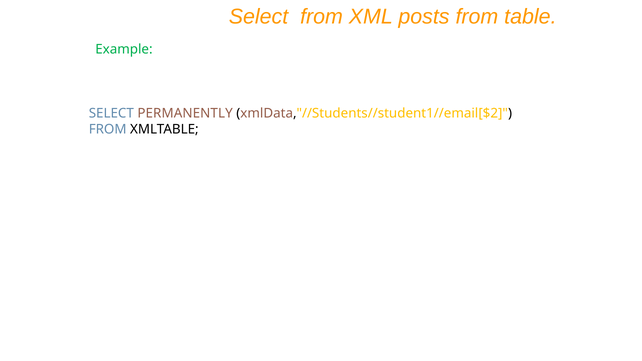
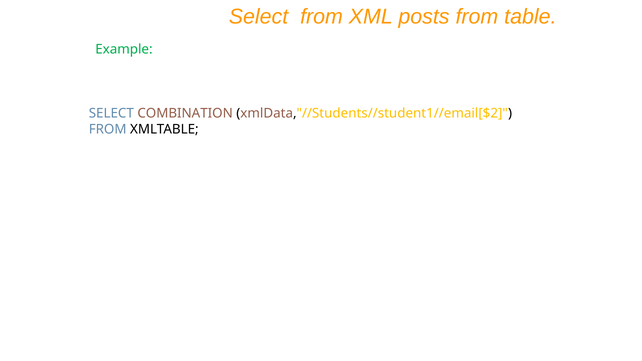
PERMANENTLY: PERMANENTLY -> COMBINATION
